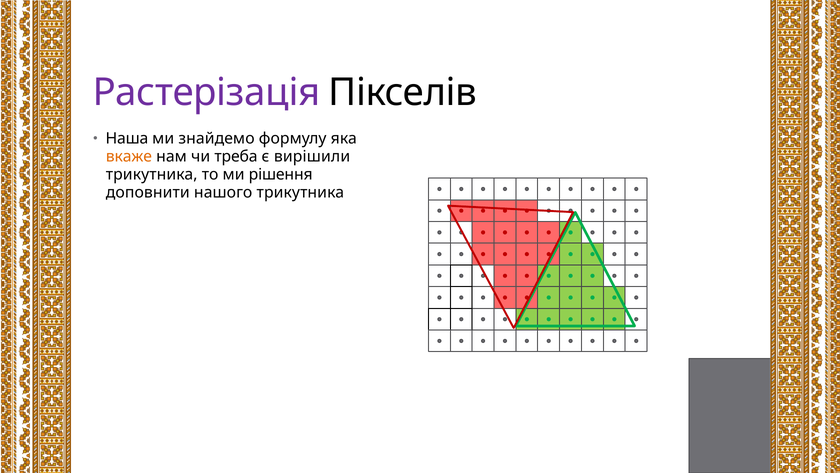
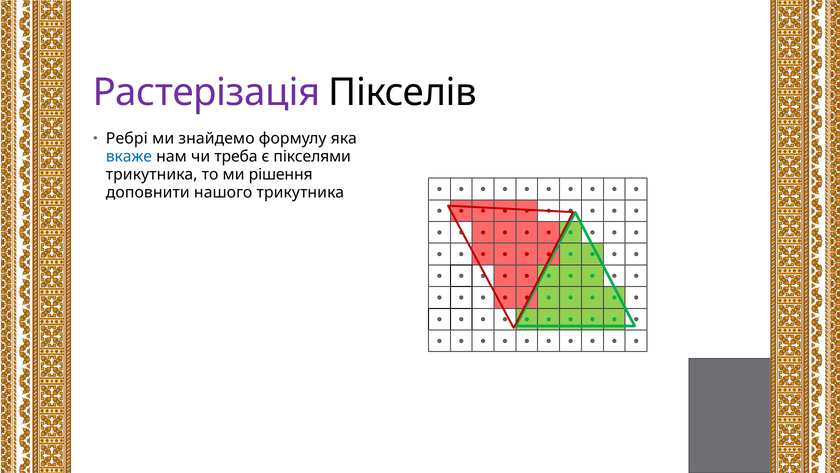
Наша: Наша -> Ребрі
вкаже colour: orange -> blue
вирішили: вирішили -> пікселями
